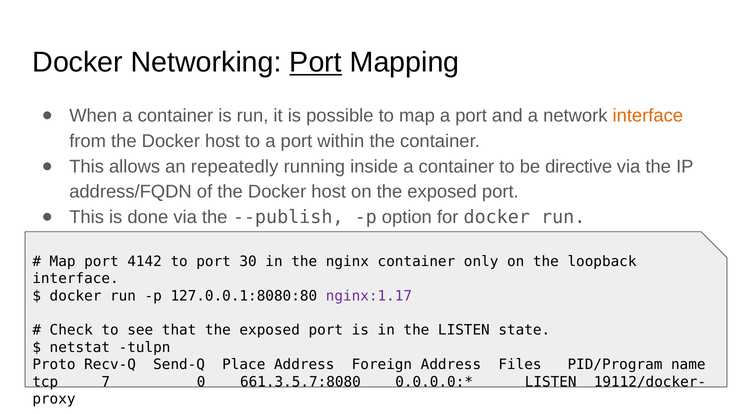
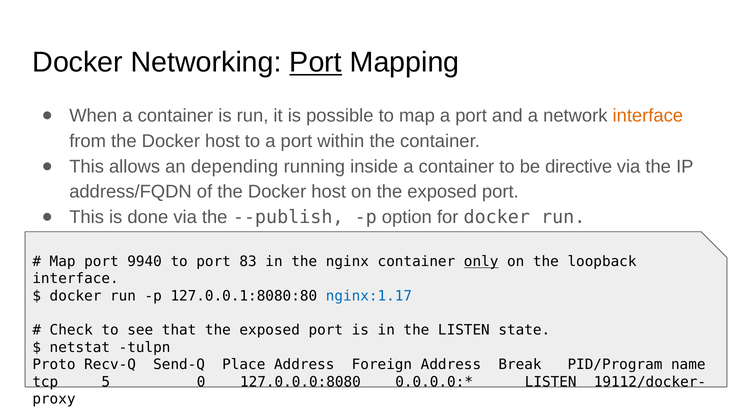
repeatedly: repeatedly -> depending
4142: 4142 -> 9940
30: 30 -> 83
only underline: none -> present
nginx:1.17 colour: purple -> blue
Files: Files -> Break
7: 7 -> 5
661.3.5.7:8080: 661.3.5.7:8080 -> 127.0.0.0:8080
